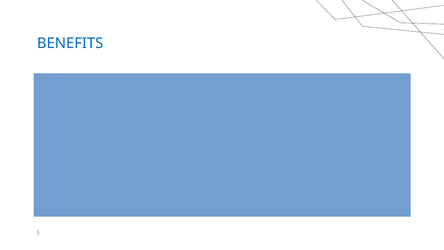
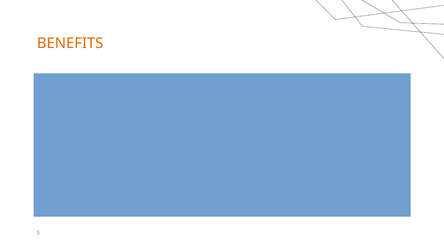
BENEFITS colour: blue -> orange
